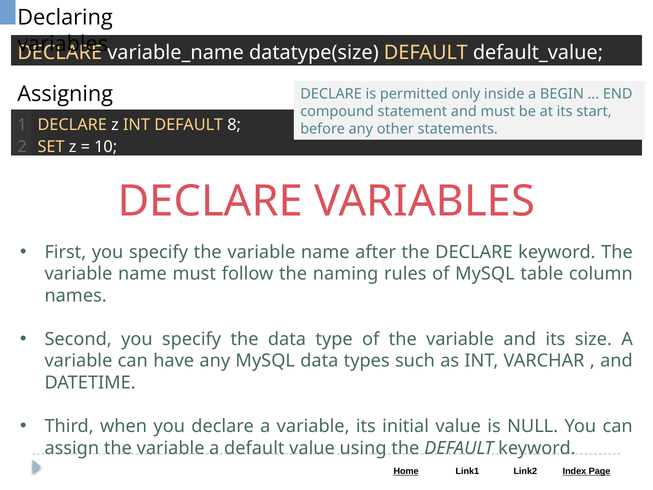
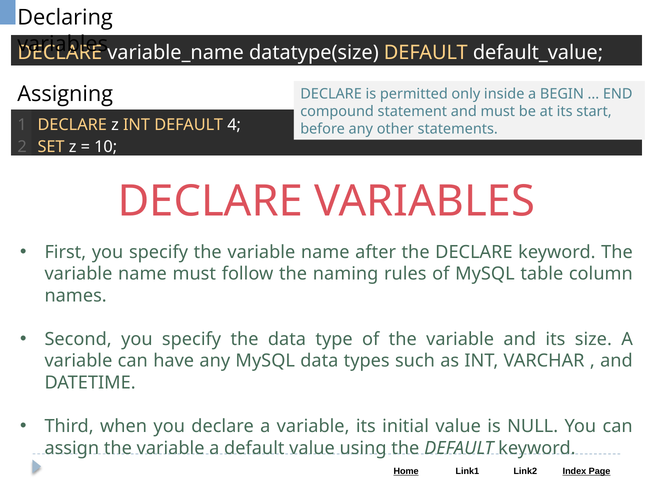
8: 8 -> 4
